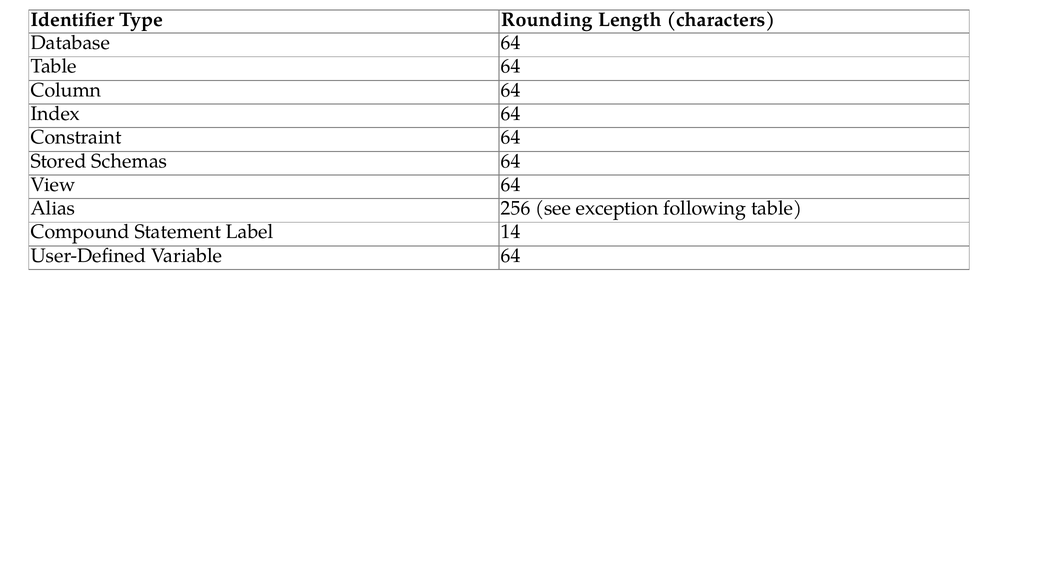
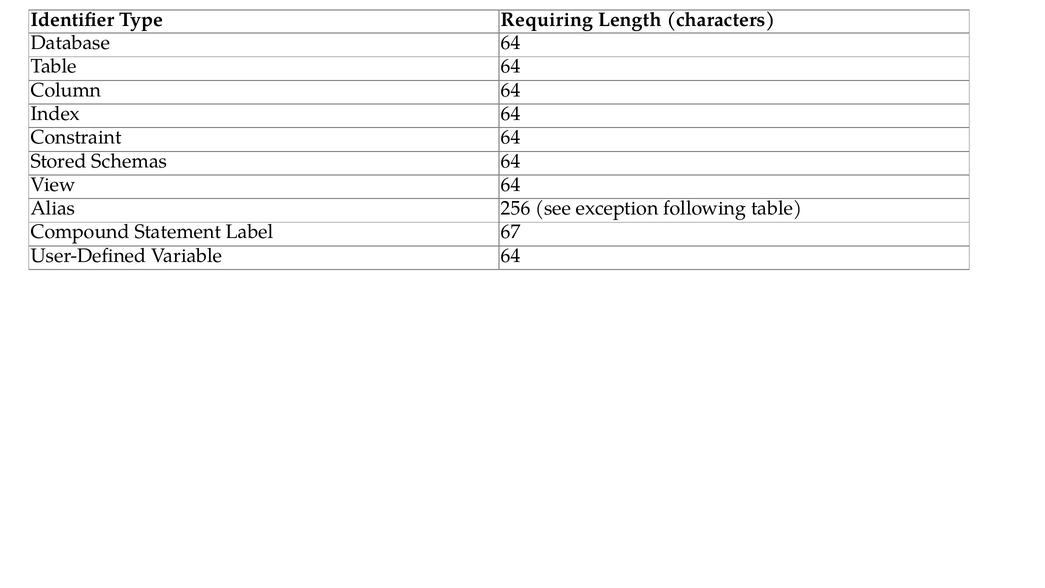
Rounding: Rounding -> Requiring
14: 14 -> 67
